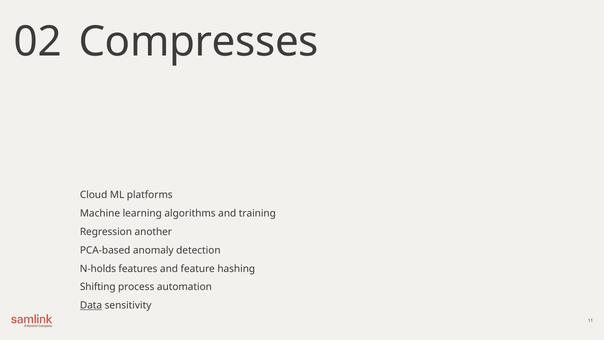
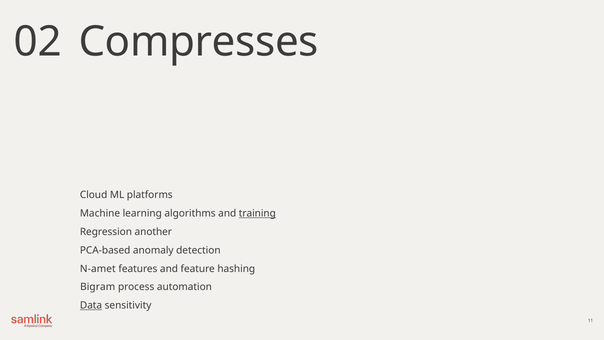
training underline: none -> present
N-holds: N-holds -> N-amet
Shifting: Shifting -> Bigram
